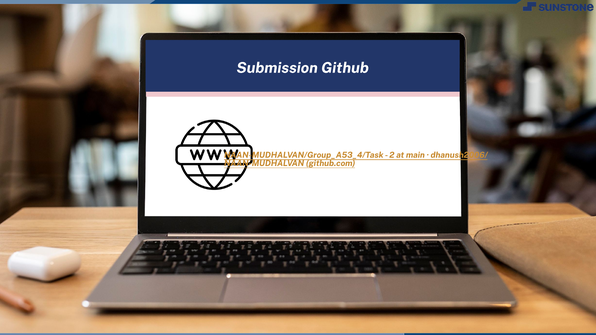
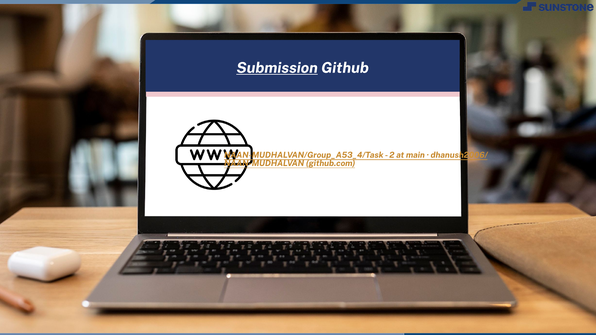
Submission underline: none -> present
